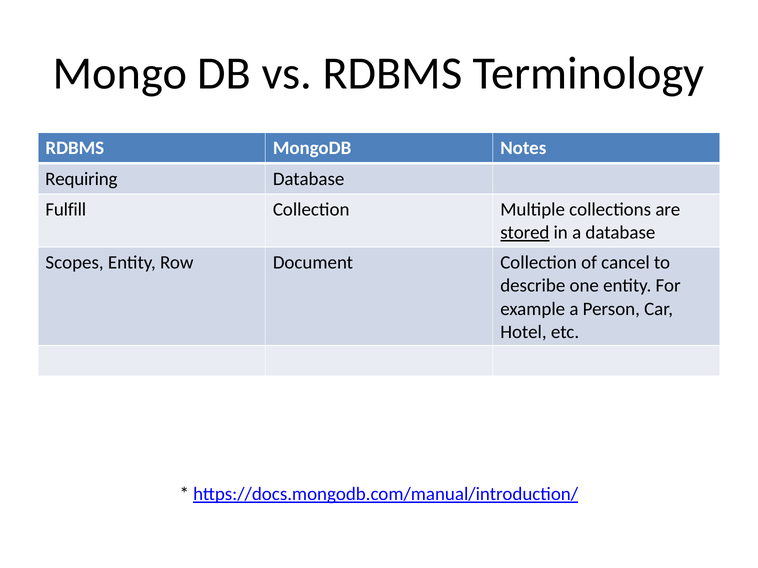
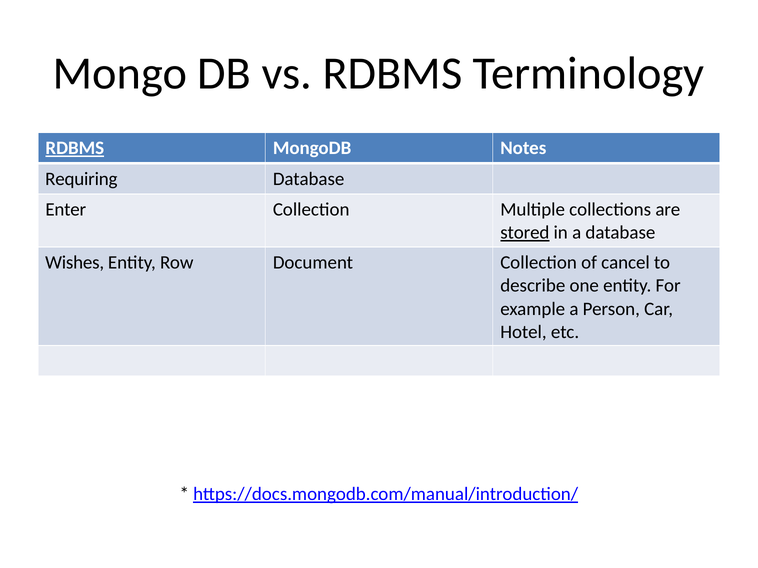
RDBMS at (75, 148) underline: none -> present
Fulfill: Fulfill -> Enter
Scopes: Scopes -> Wishes
